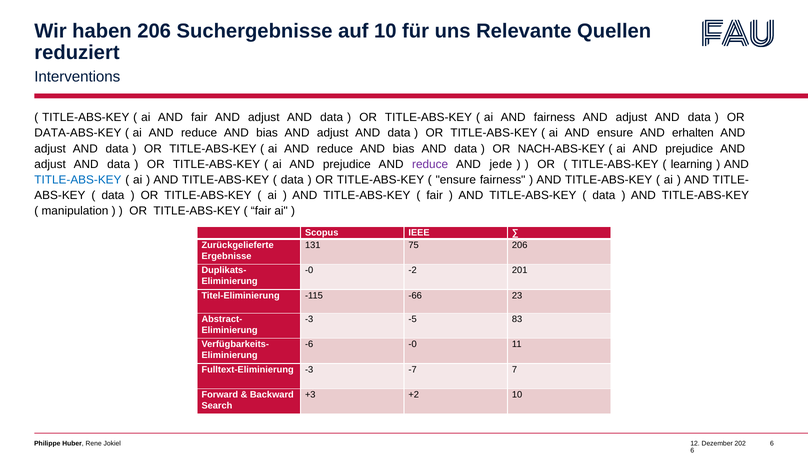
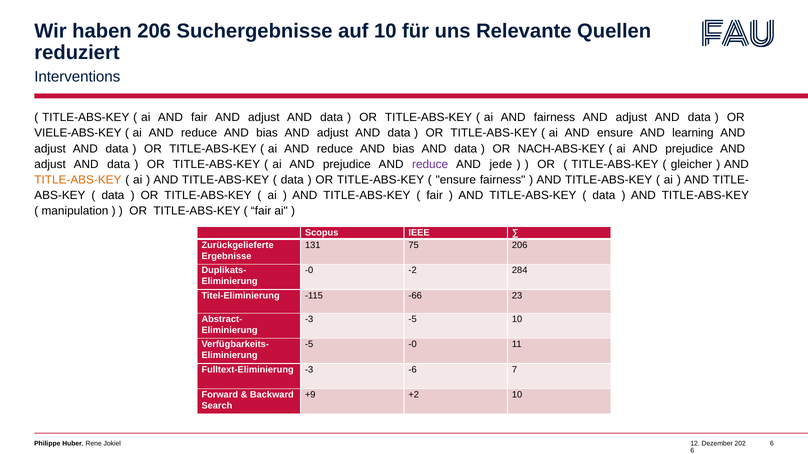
DATA-ABS-KEY: DATA-ABS-KEY -> VIELE-ABS-KEY
erhalten: erhalten -> learning
learning: learning -> gleicher
TITLE-ABS-KEY at (78, 180) colour: blue -> orange
201: 201 -> 284
-5 83: 83 -> 10
-6 at (309, 345): -6 -> -5
-7: -7 -> -6
+3: +3 -> +9
